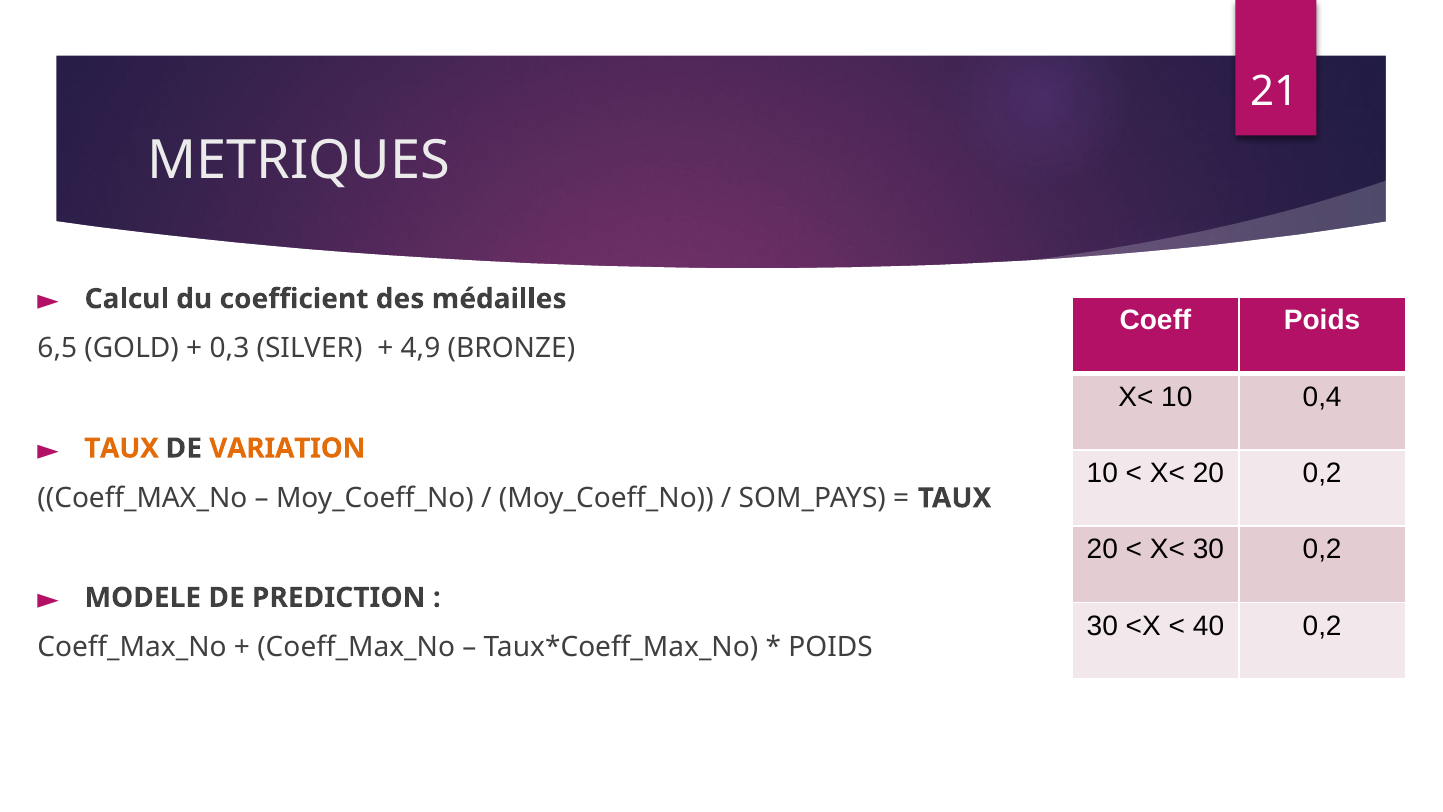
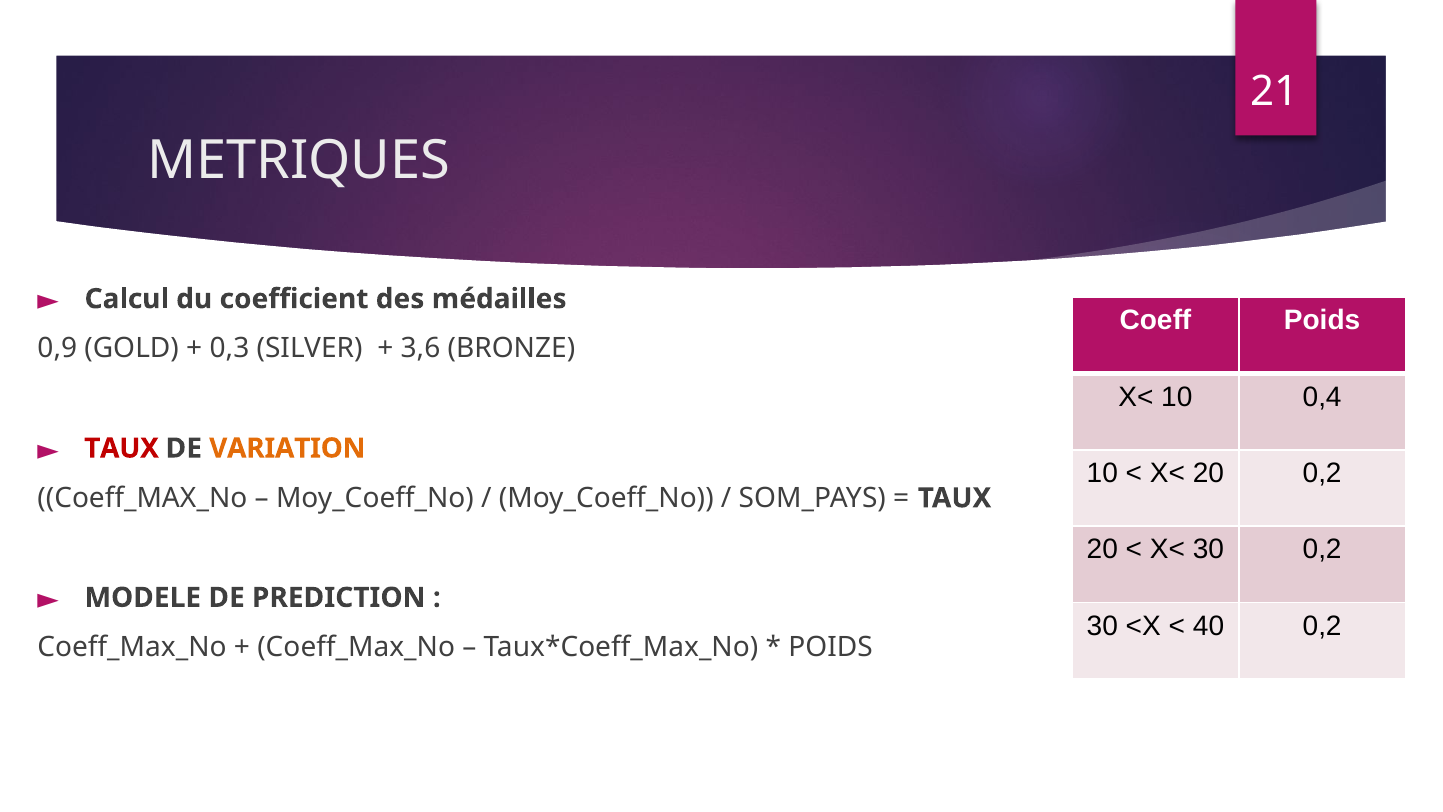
6,5: 6,5 -> 0,9
4,9: 4,9 -> 3,6
TAUX at (122, 448) colour: orange -> red
